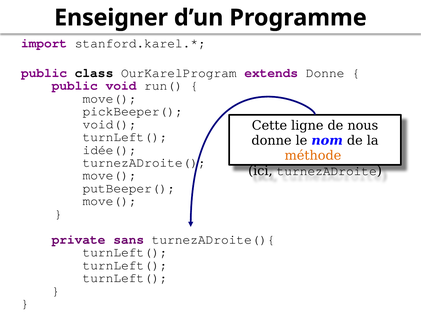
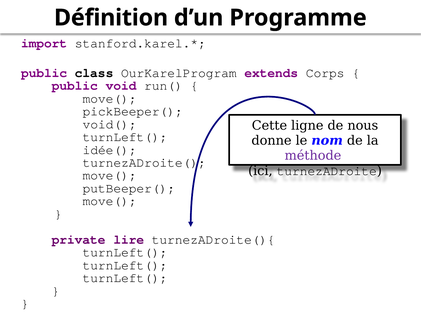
Enseigner: Enseigner -> Définition
extends Donne: Donne -> Corps
méthode colour: orange -> purple
sans: sans -> lire
